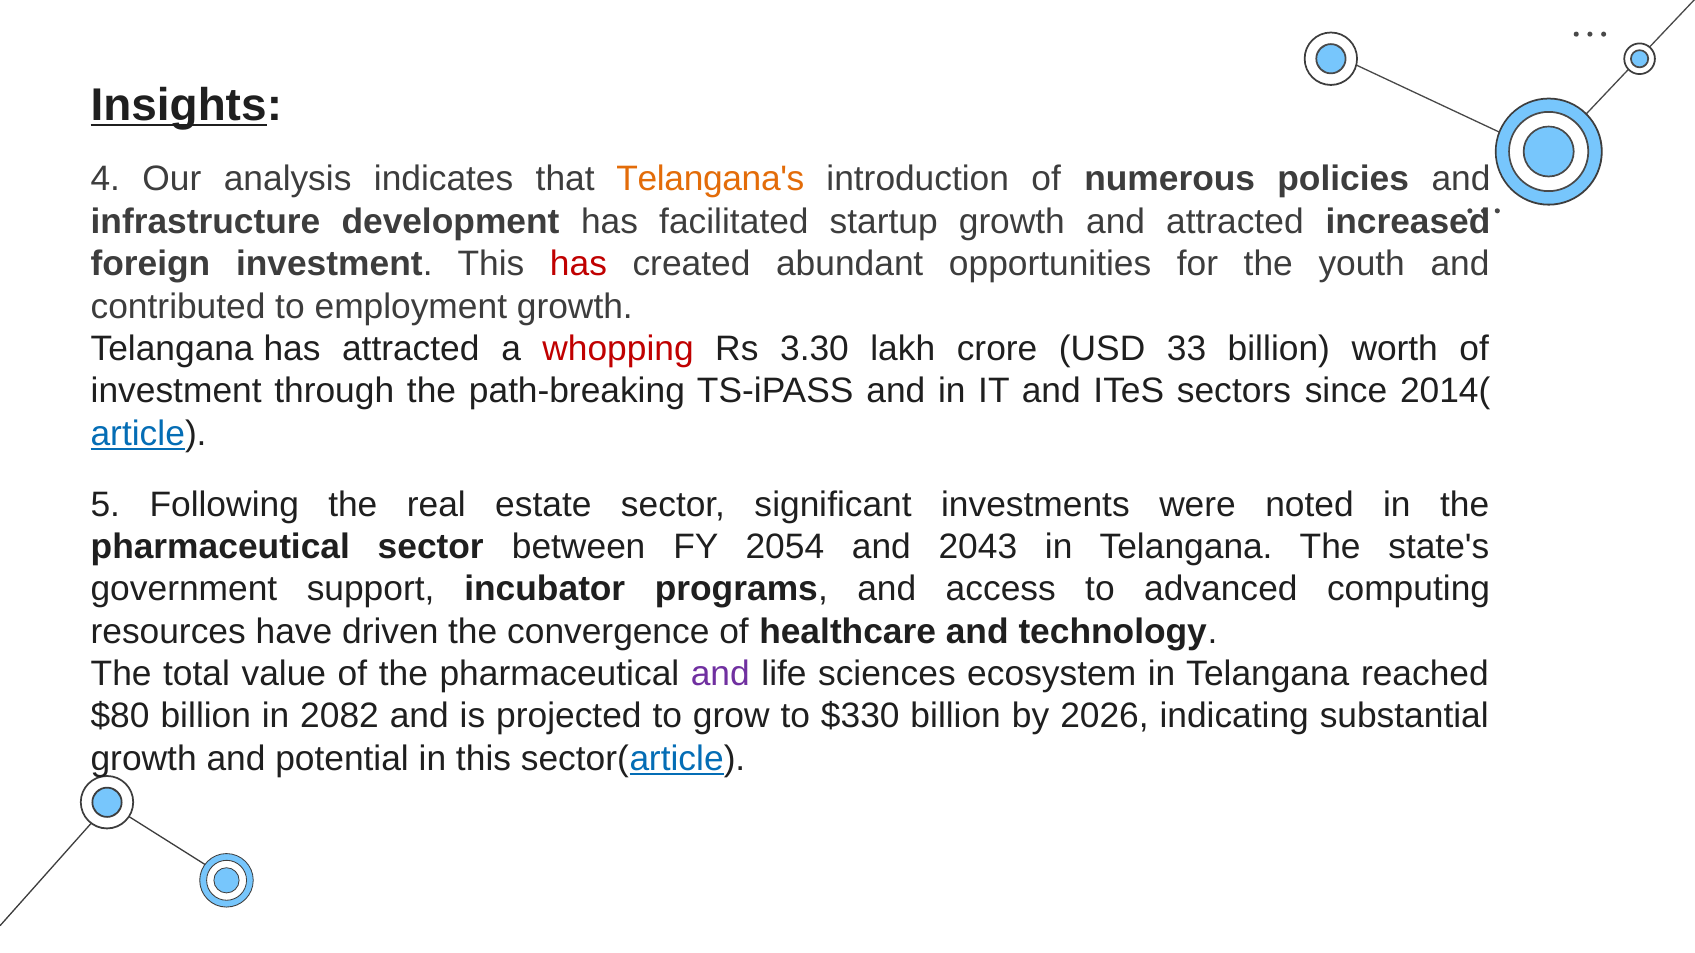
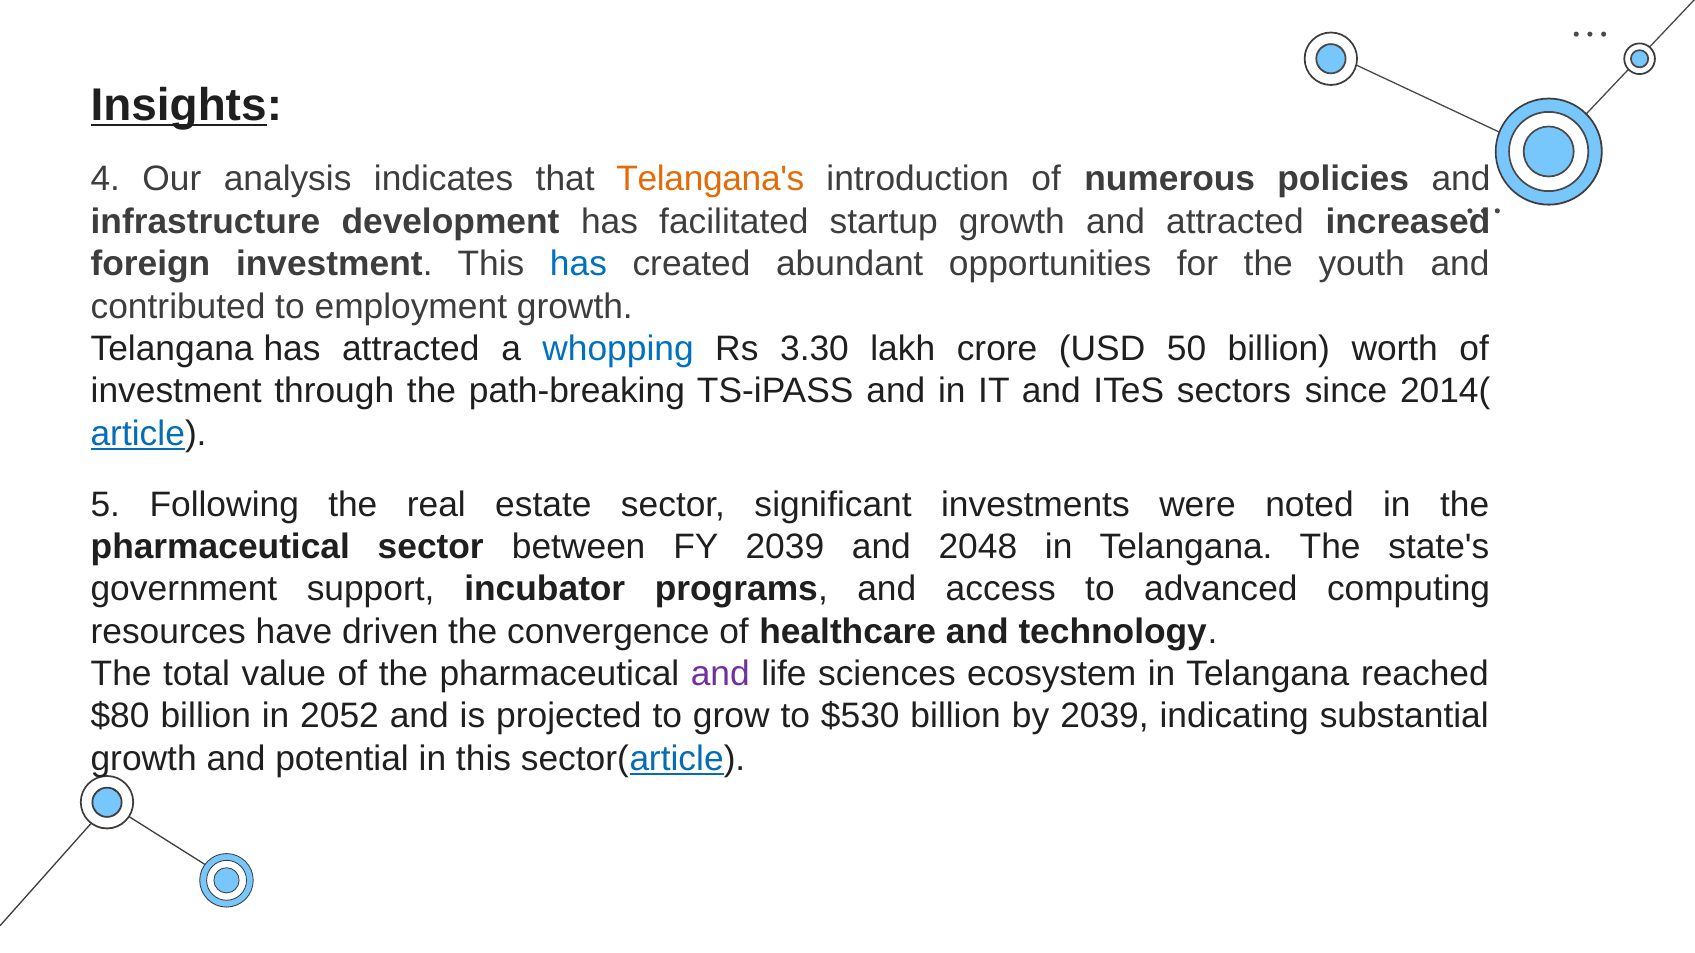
has at (578, 264) colour: red -> blue
whopping colour: red -> blue
33: 33 -> 50
FY 2054: 2054 -> 2039
2043: 2043 -> 2048
2082: 2082 -> 2052
$330: $330 -> $530
by 2026: 2026 -> 2039
